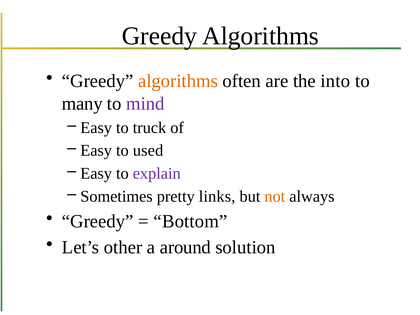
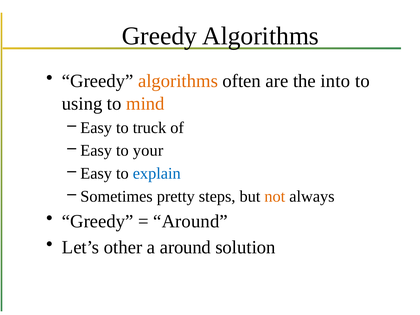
many: many -> using
mind colour: purple -> orange
used: used -> your
explain colour: purple -> blue
links: links -> steps
Bottom at (191, 221): Bottom -> Around
